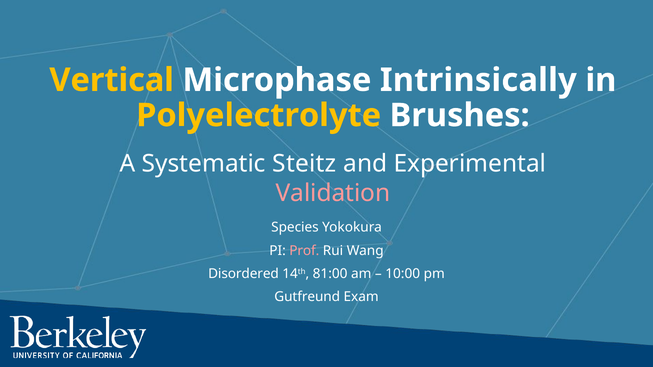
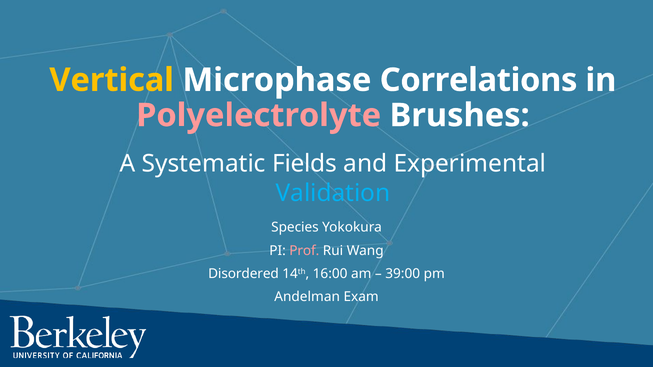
Intrinsically: Intrinsically -> Correlations
Polyelectrolyte colour: yellow -> pink
Steitz: Steitz -> Fields
Validation colour: pink -> light blue
81:00: 81:00 -> 16:00
10:00: 10:00 -> 39:00
Gutfreund: Gutfreund -> Andelman
